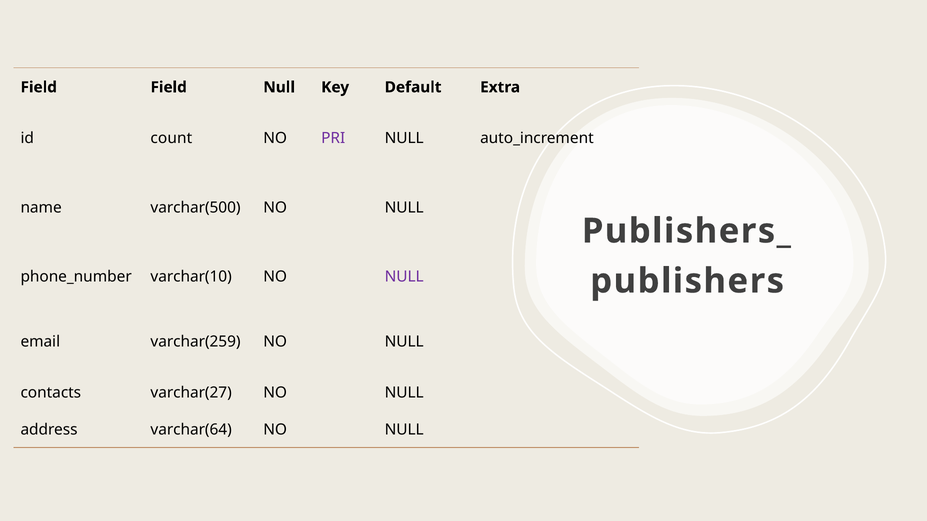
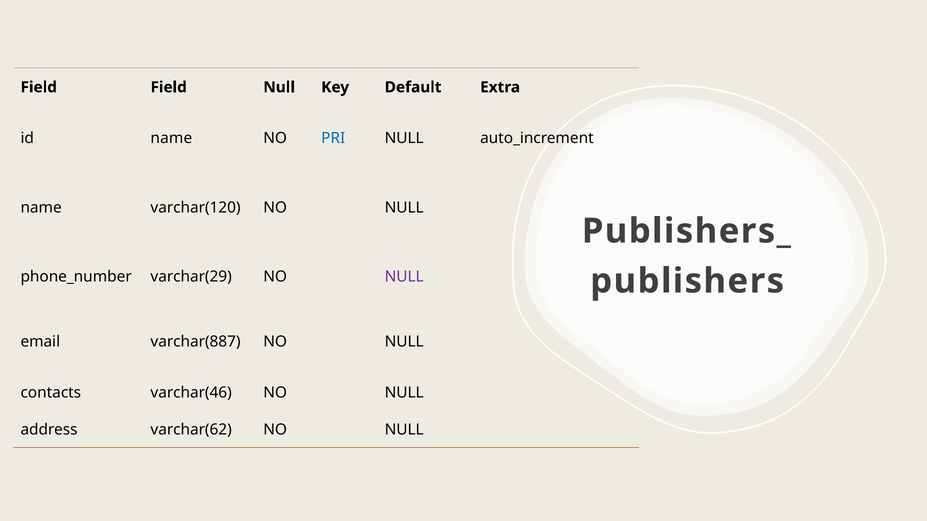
id count: count -> name
PRI colour: purple -> blue
varchar(500: varchar(500 -> varchar(120
varchar(10: varchar(10 -> varchar(29
varchar(259: varchar(259 -> varchar(887
varchar(27: varchar(27 -> varchar(46
varchar(64: varchar(64 -> varchar(62
